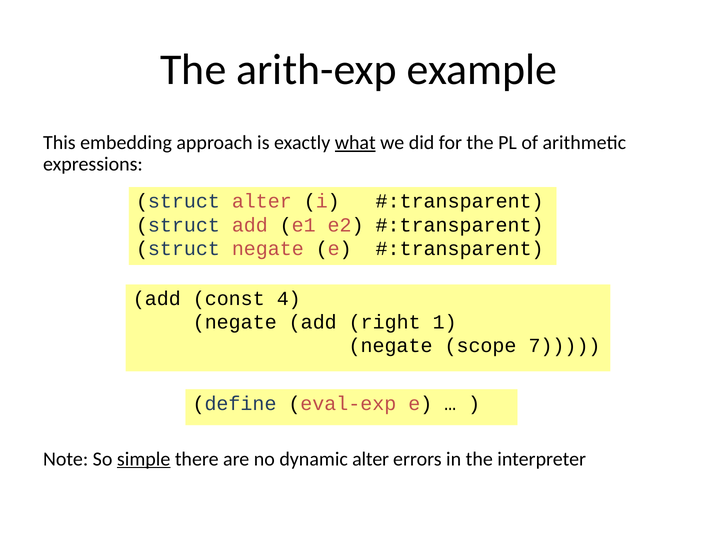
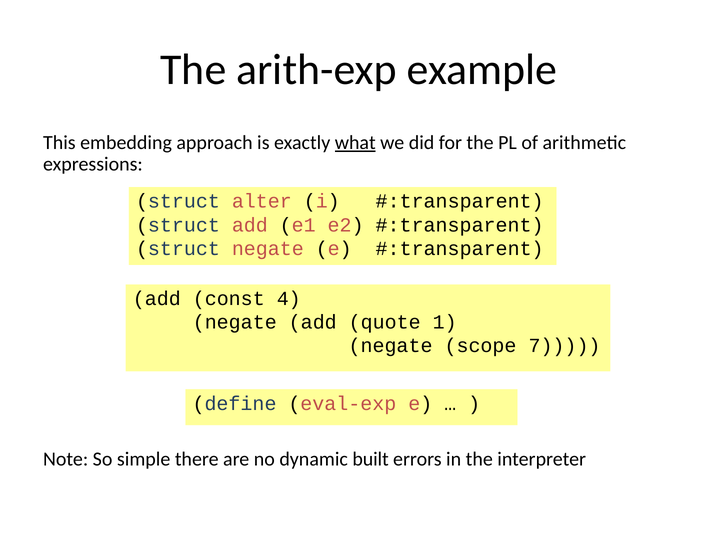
right: right -> quote
simple underline: present -> none
dynamic alter: alter -> built
